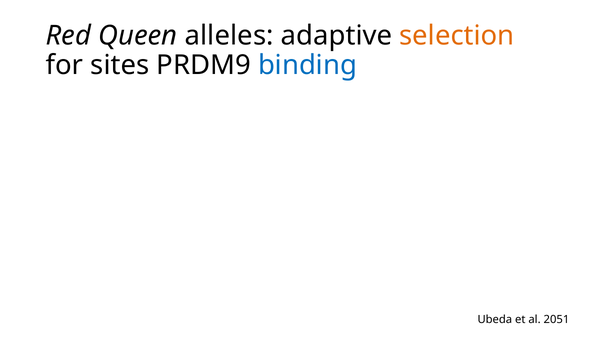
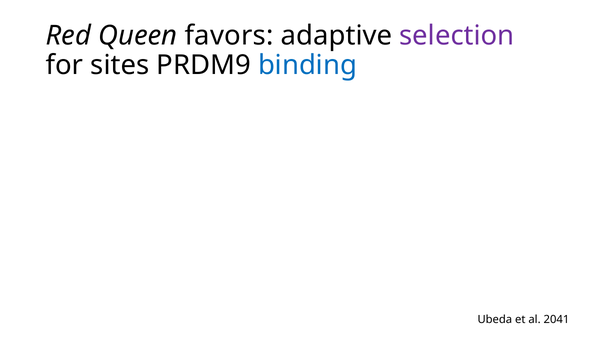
alleles: alleles -> favors
selection colour: orange -> purple
2051: 2051 -> 2041
